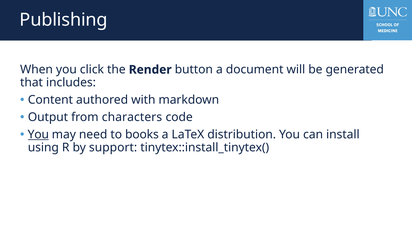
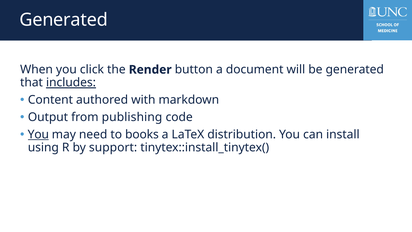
Publishing at (64, 20): Publishing -> Generated
includes underline: none -> present
characters: characters -> publishing
